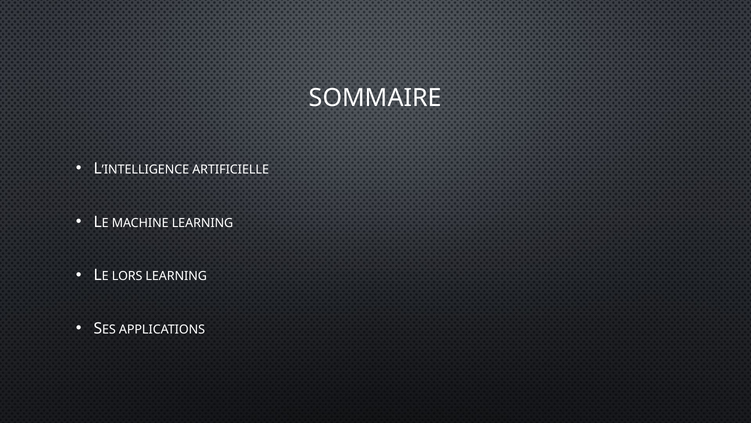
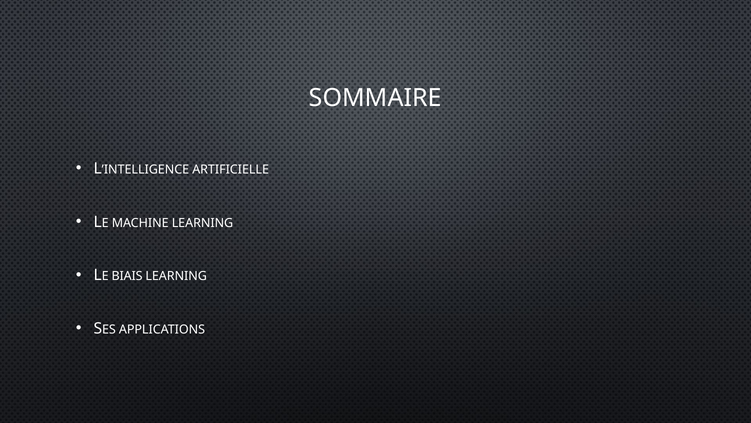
LORS: LORS -> BIAIS
